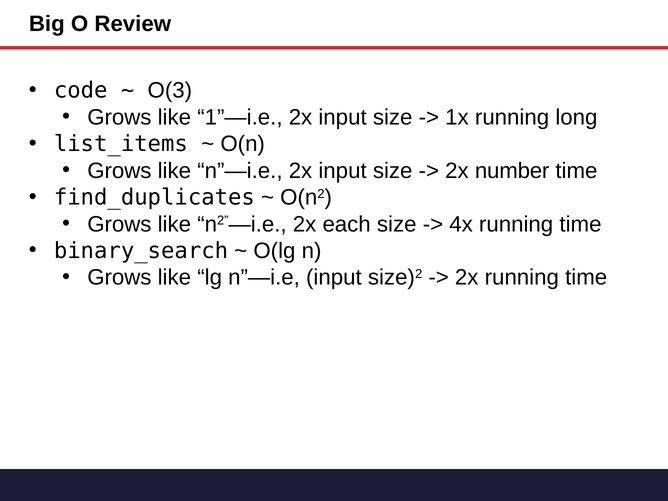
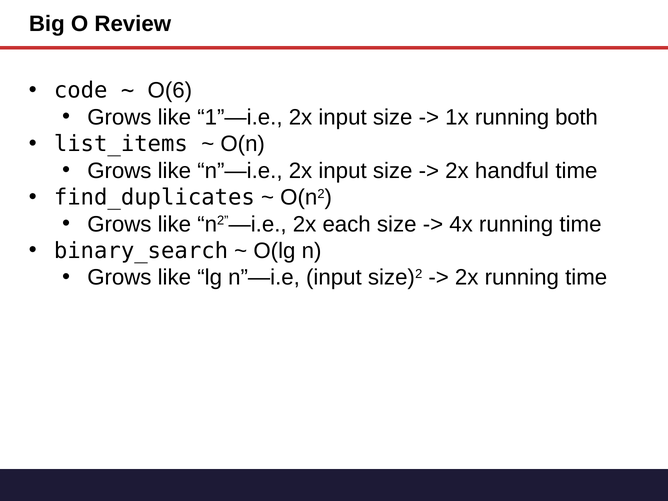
O(3: O(3 -> O(6
long: long -> both
number: number -> handful
